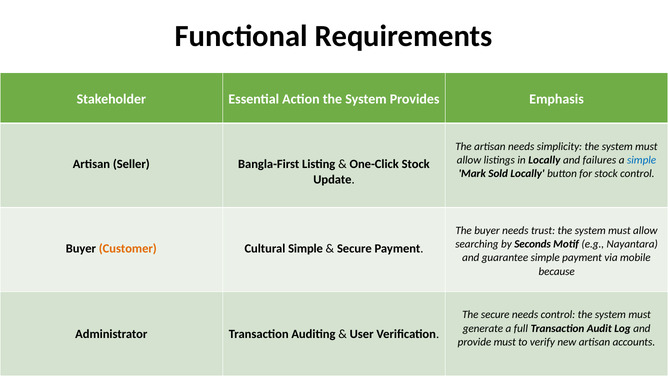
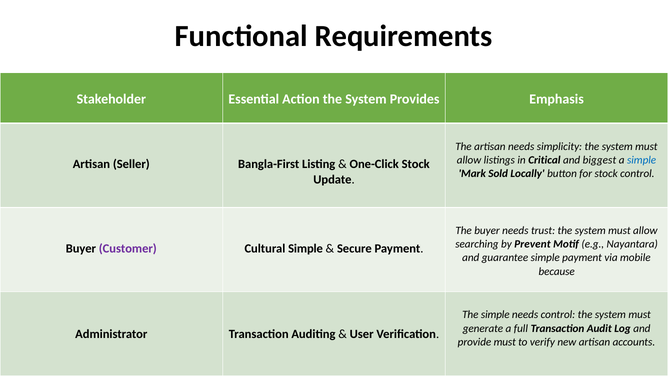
in Locally: Locally -> Critical
failures: failures -> biggest
Seconds: Seconds -> Prevent
Customer colour: orange -> purple
The secure: secure -> simple
